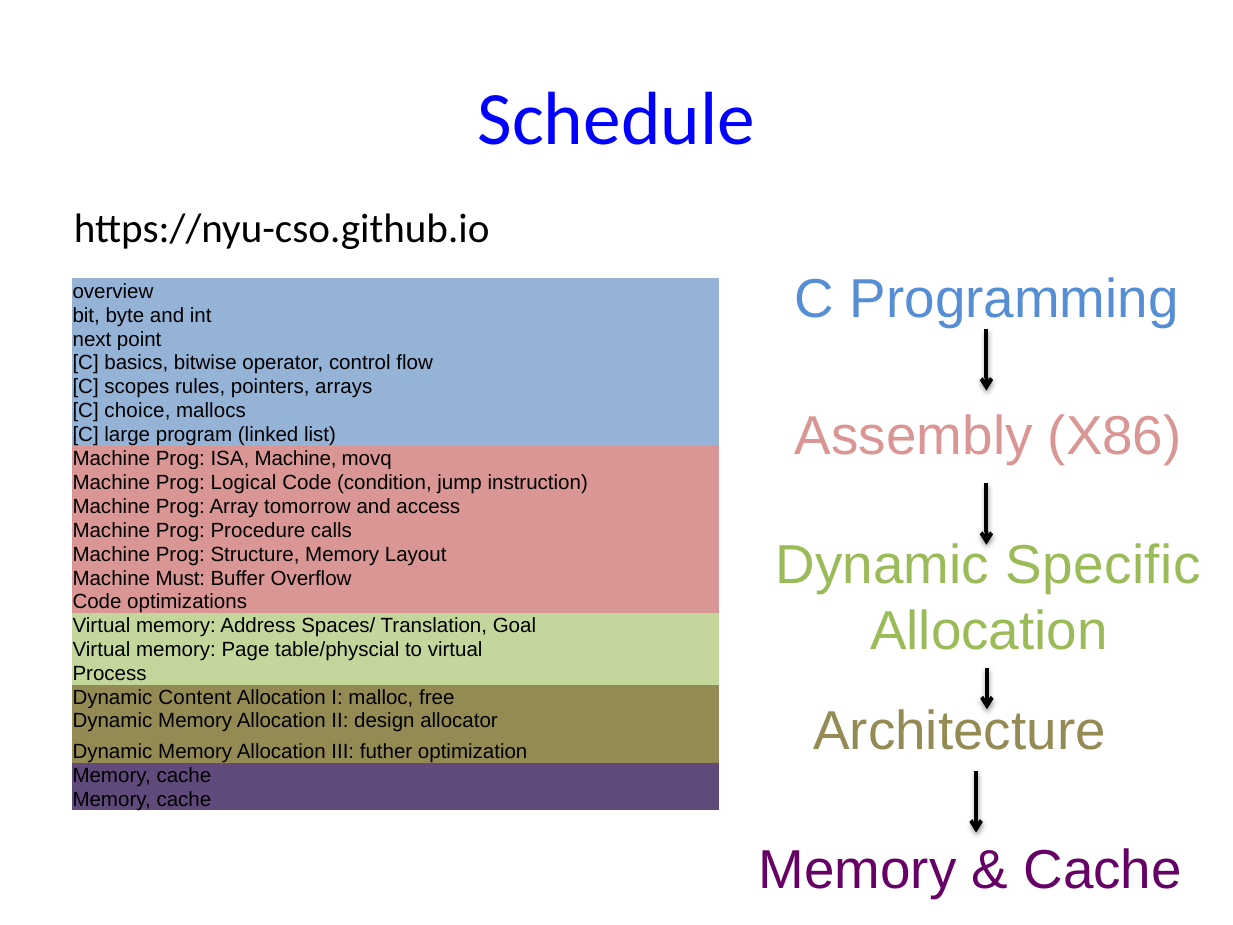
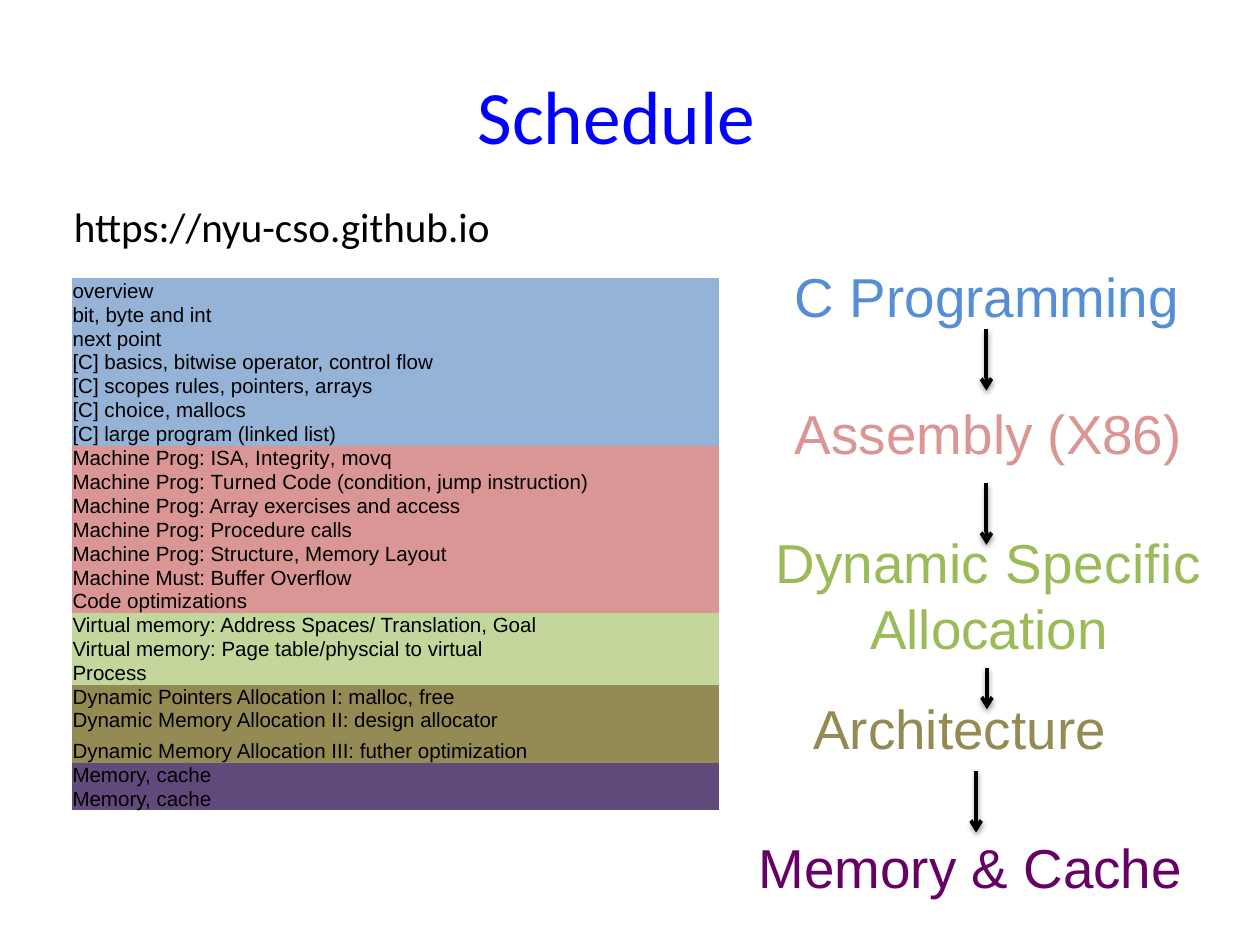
ISA Machine: Machine -> Integrity
Logical: Logical -> Turned
tomorrow: tomorrow -> exercises
Dynamic Content: Content -> Pointers
